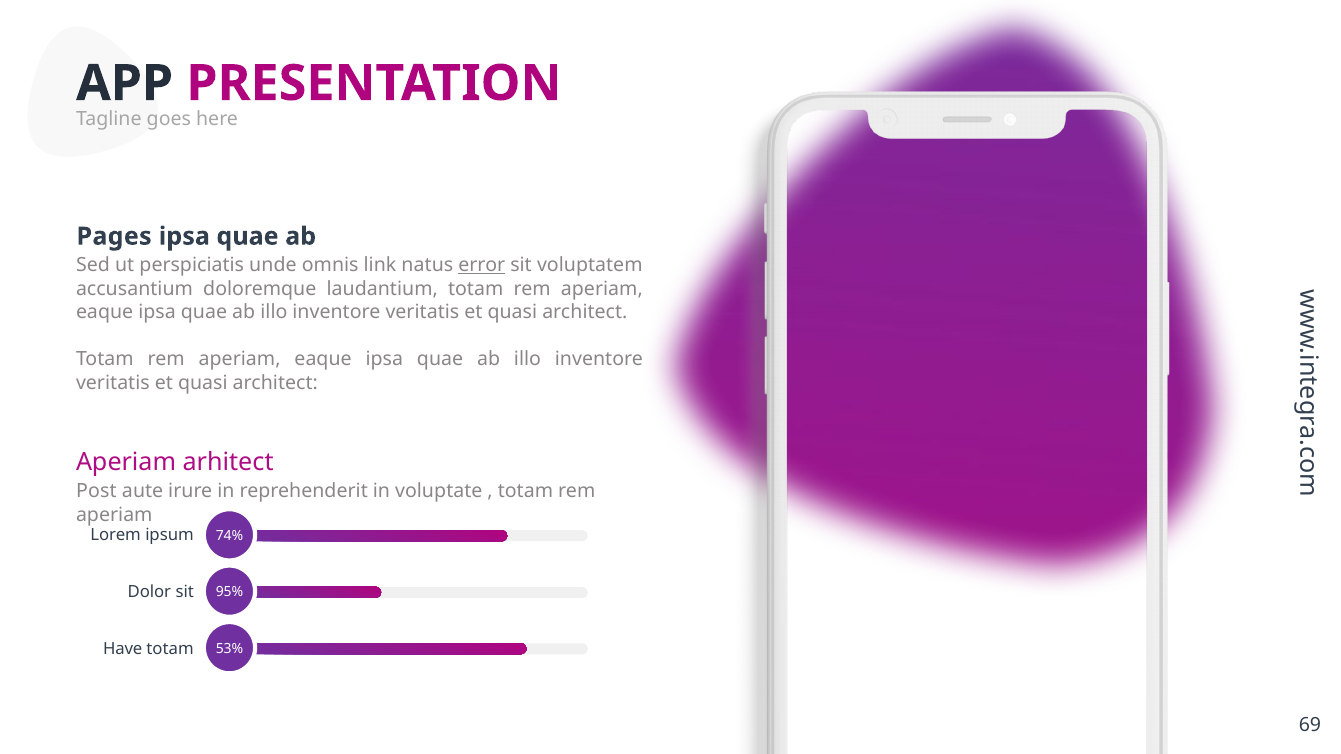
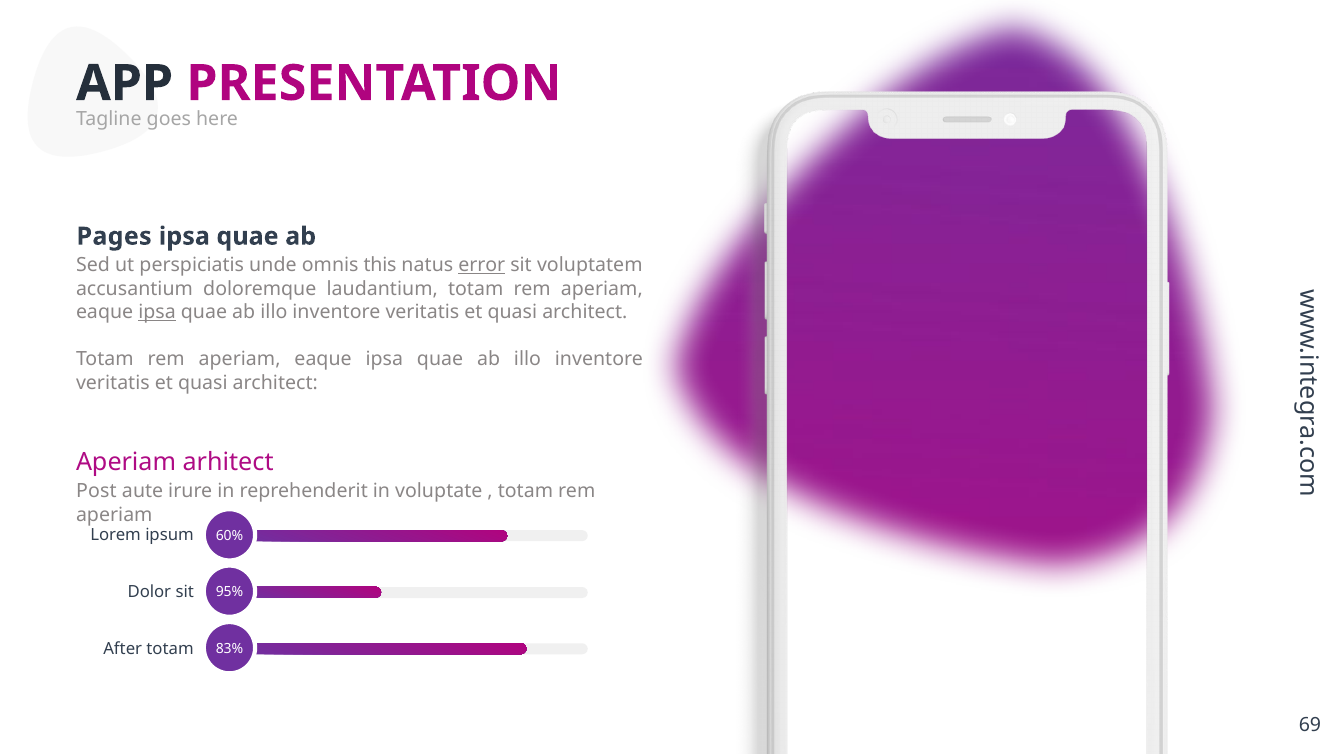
link: link -> this
ipsa at (157, 313) underline: none -> present
74%: 74% -> 60%
Have: Have -> After
53%: 53% -> 83%
